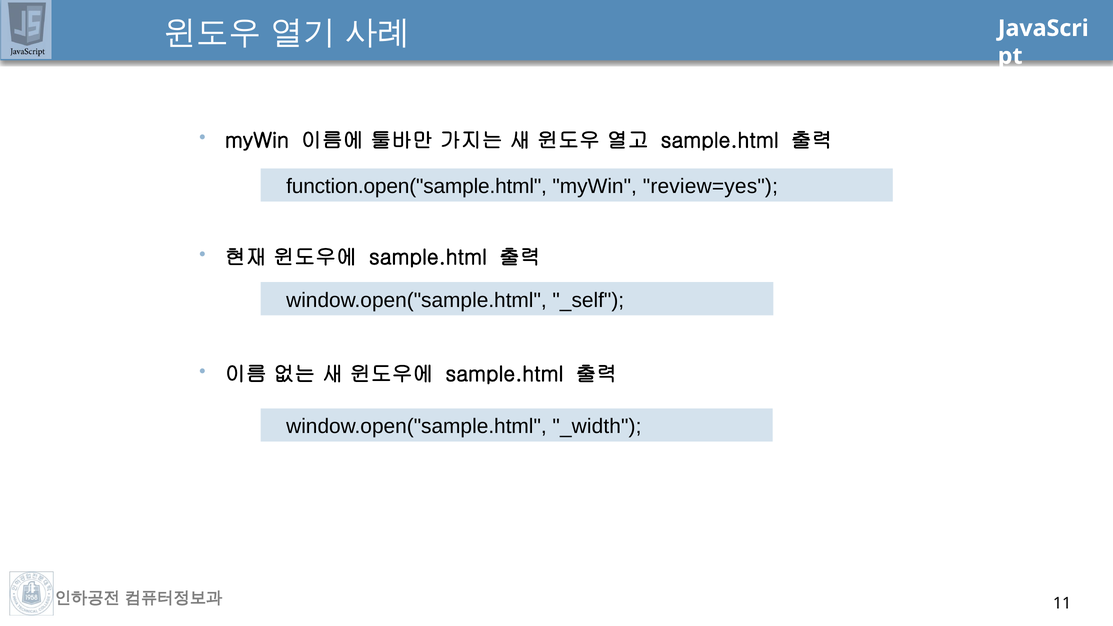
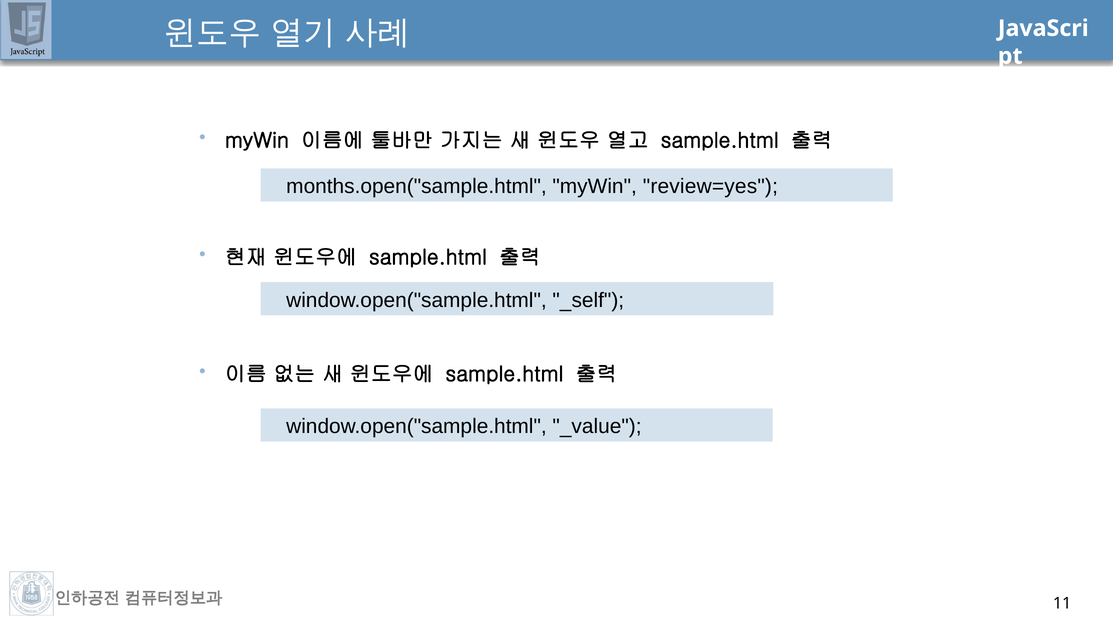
function.open("sample.html: function.open("sample.html -> months.open("sample.html
_width: _width -> _value
